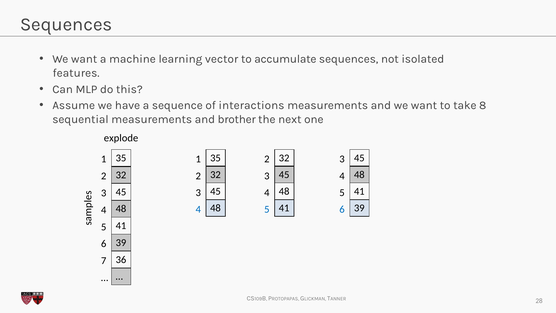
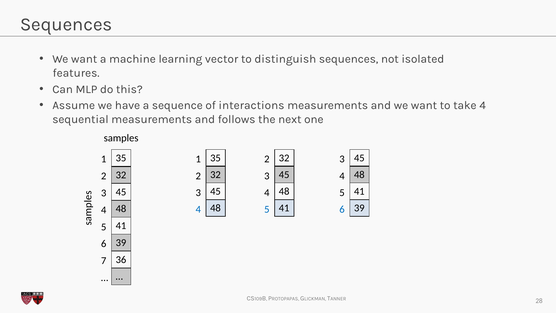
accumulate: accumulate -> distinguish
take 8: 8 -> 4
brother: brother -> follows
explode: explode -> samples
